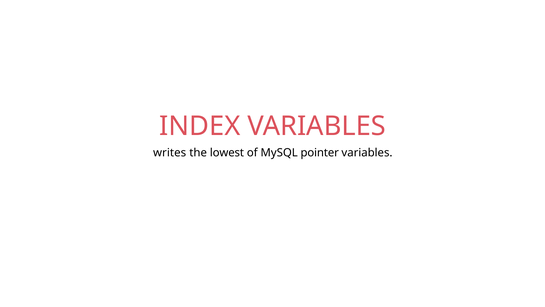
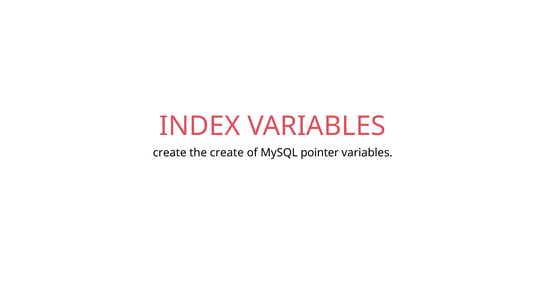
writes at (170, 153): writes -> create
the lowest: lowest -> create
